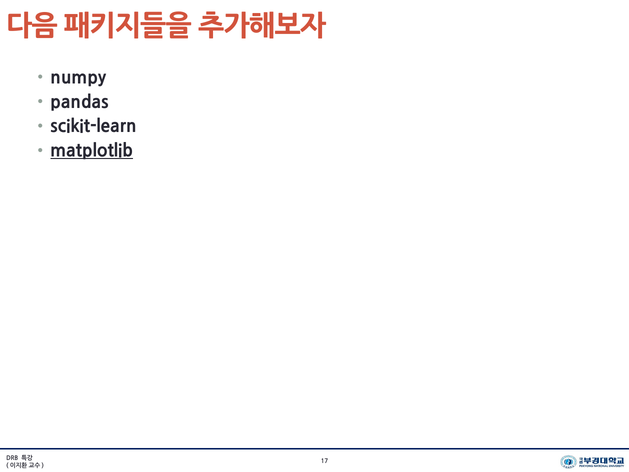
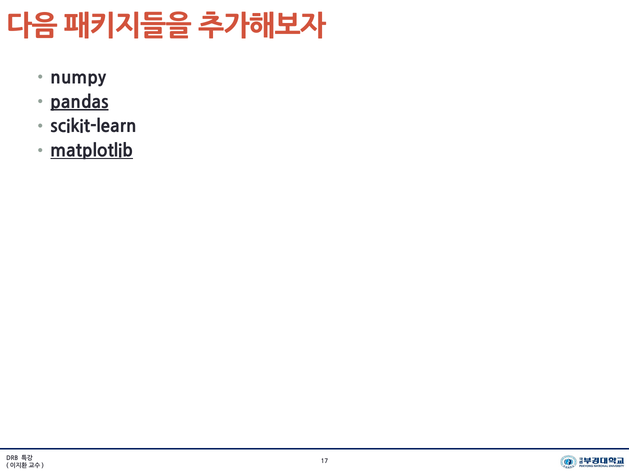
pandas underline: none -> present
